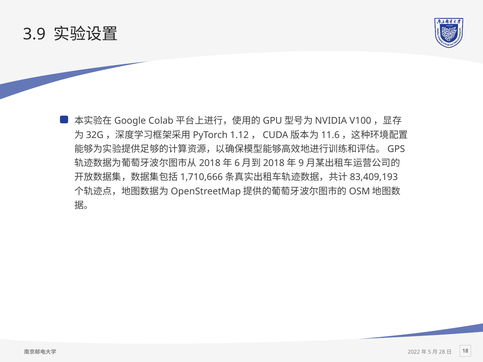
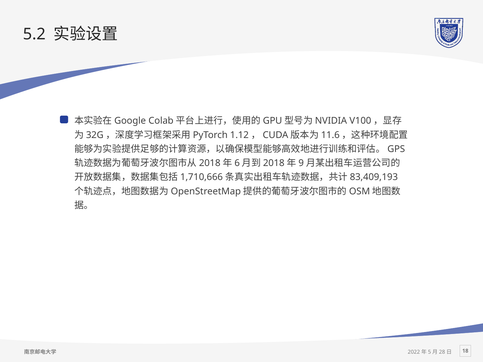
3.9: 3.9 -> 5.2
